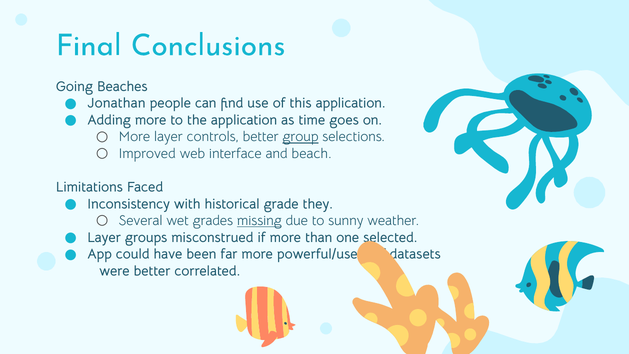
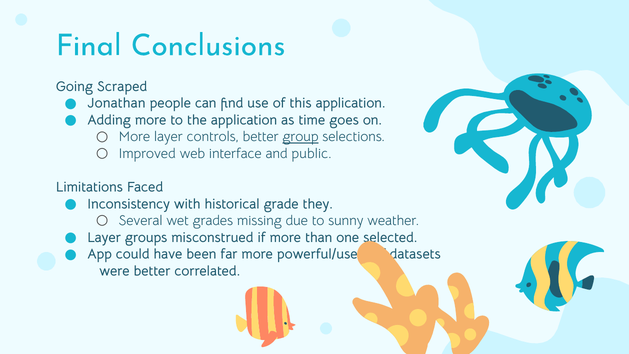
Beaches: Beaches -> Scraped
beach: beach -> public
missing underline: present -> none
